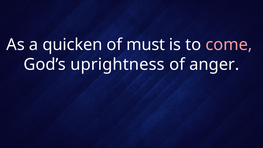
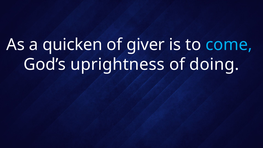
must: must -> giver
come colour: pink -> light blue
anger: anger -> doing
